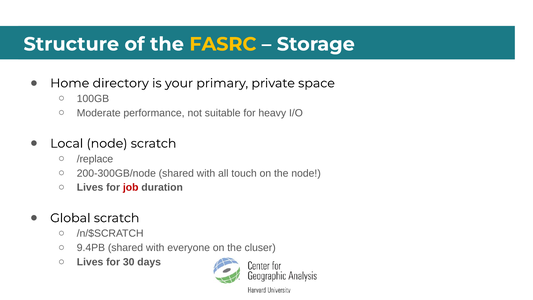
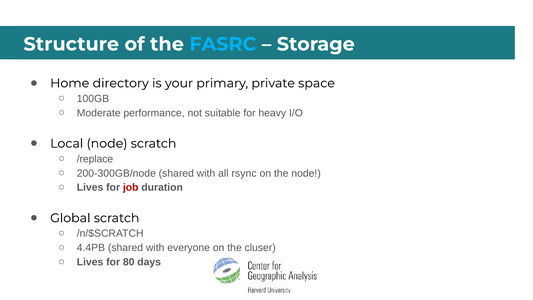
FASRC colour: yellow -> light blue
touch: touch -> rsync
9.4PB: 9.4PB -> 4.4PB
30: 30 -> 80
